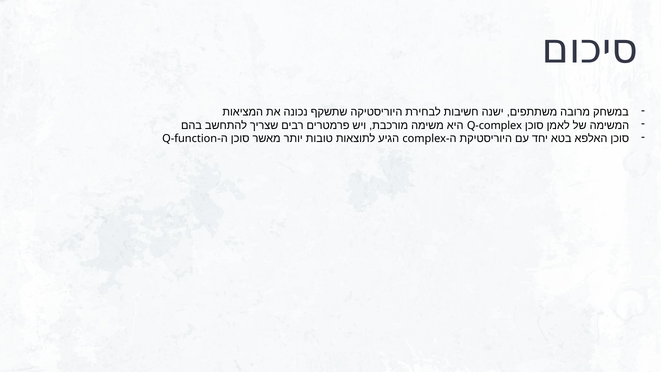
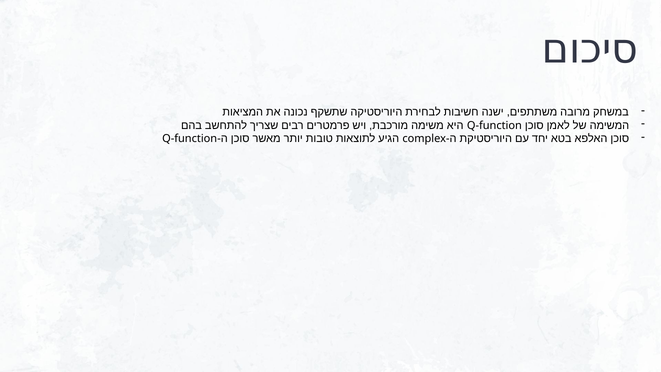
Q-complex at (494, 125): Q-complex -> Q-function
